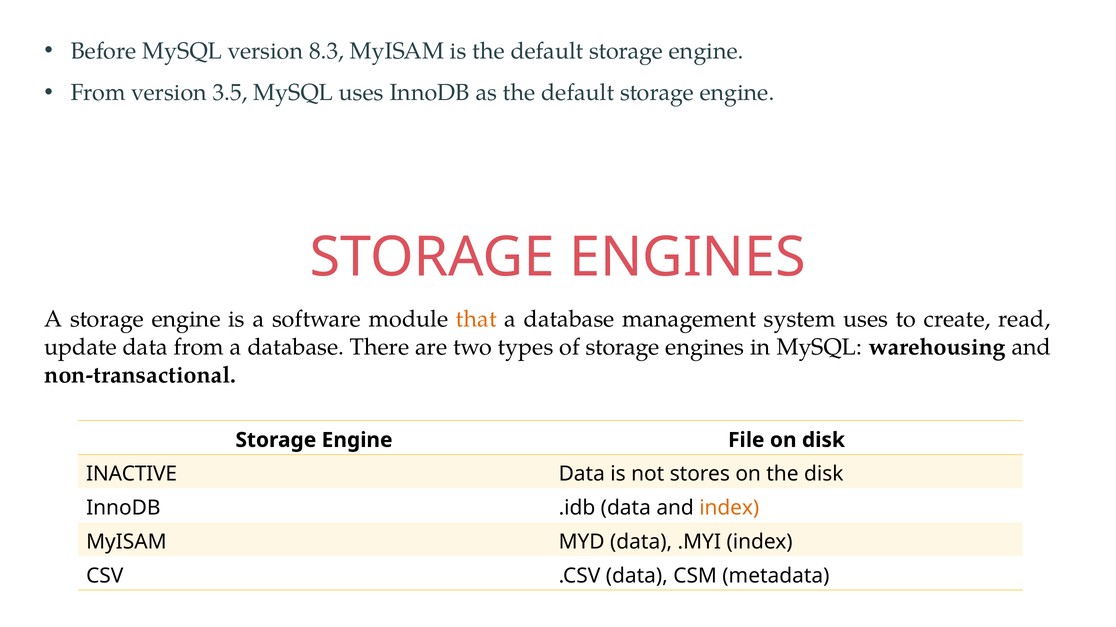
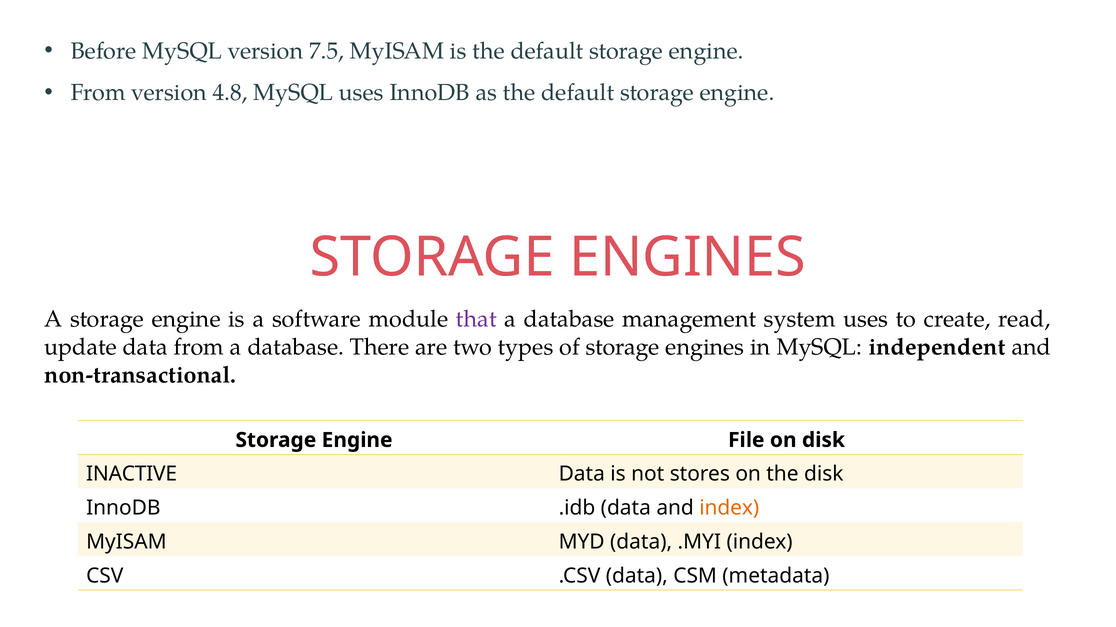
8.3: 8.3 -> 7.5
3.5: 3.5 -> 4.8
that colour: orange -> purple
warehousing: warehousing -> independent
